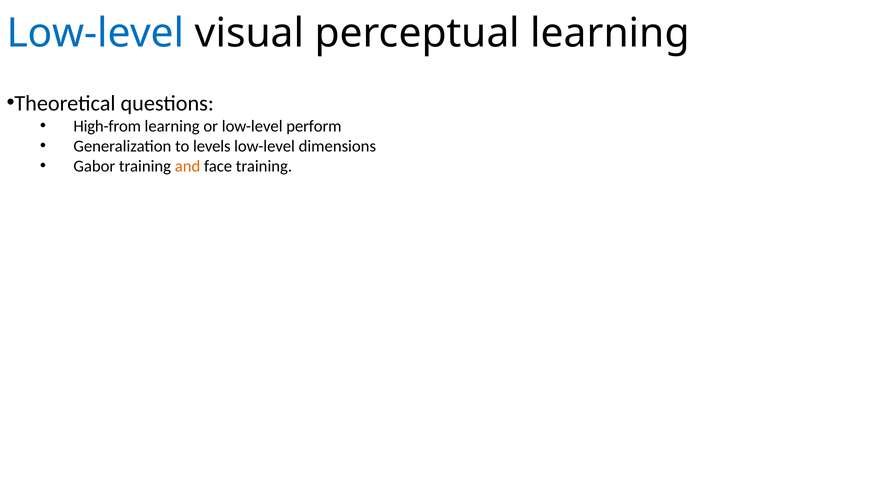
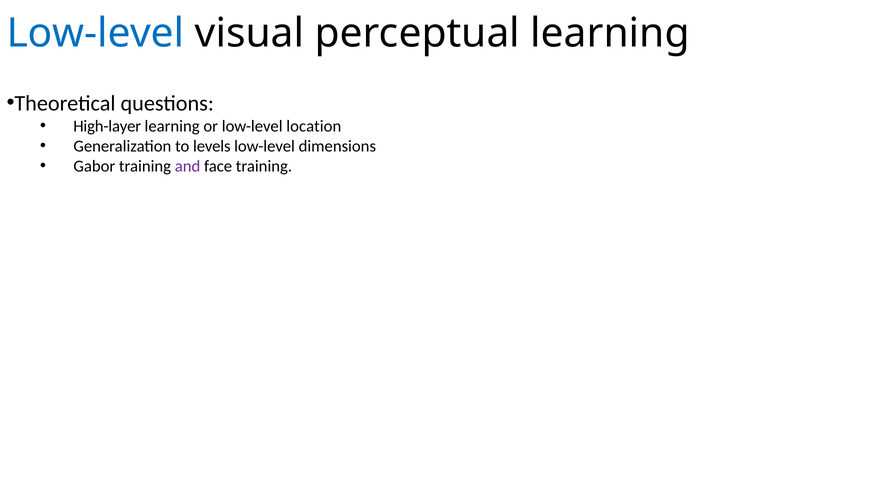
High-from: High-from -> High-layer
perform: perform -> location
and colour: orange -> purple
